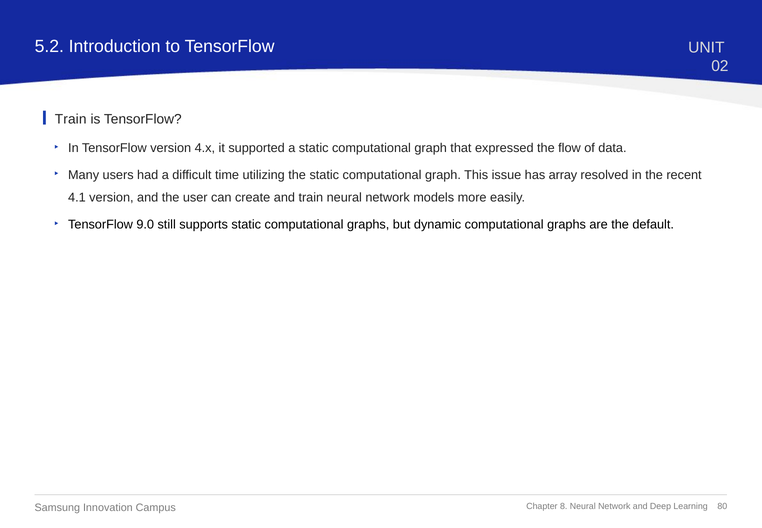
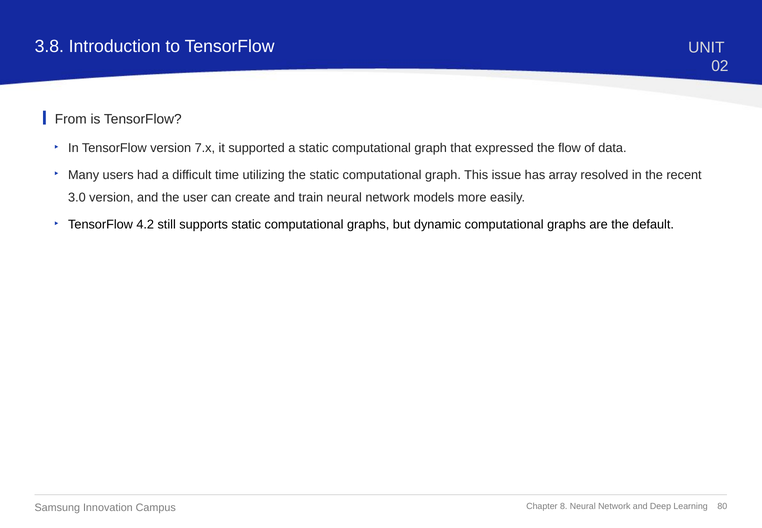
5.2: 5.2 -> 3.8
Train at (71, 119): Train -> From
4.x: 4.x -> 7.x
4.1: 4.1 -> 3.0
9.0: 9.0 -> 4.2
